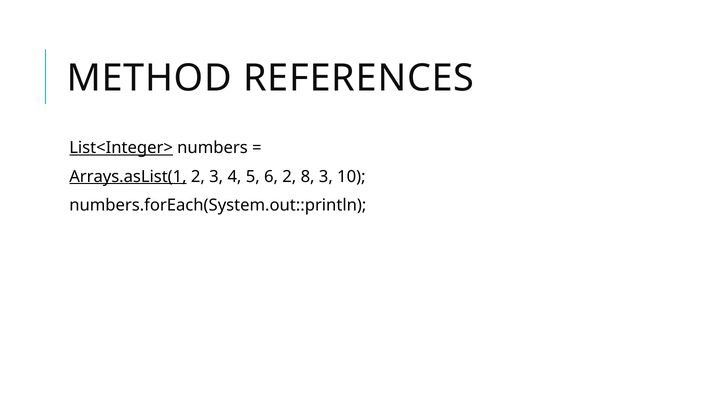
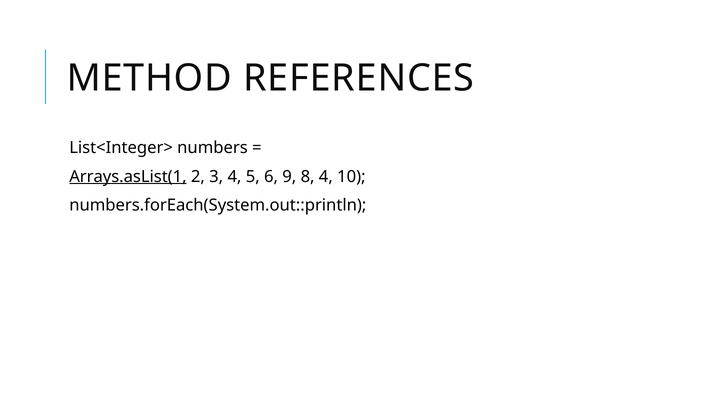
List<Integer> underline: present -> none
6 2: 2 -> 9
8 3: 3 -> 4
